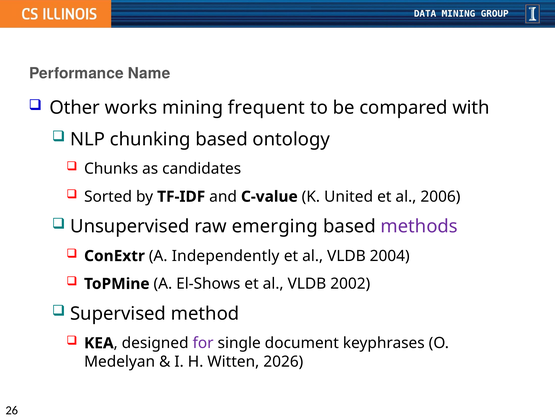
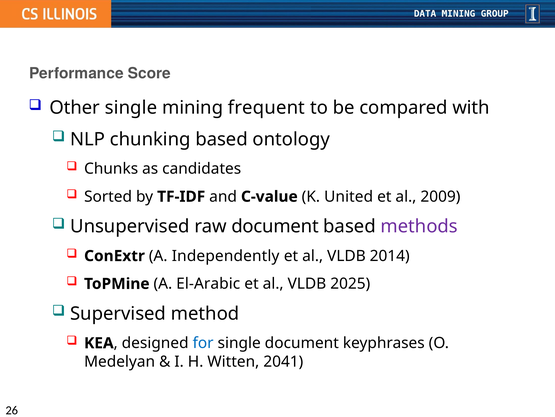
Name: Name -> Score
Other works: works -> single
2006: 2006 -> 2009
raw emerging: emerging -> document
2004: 2004 -> 2014
El-Shows: El-Shows -> El-Arabic
2002: 2002 -> 2025
for colour: purple -> blue
2026: 2026 -> 2041
